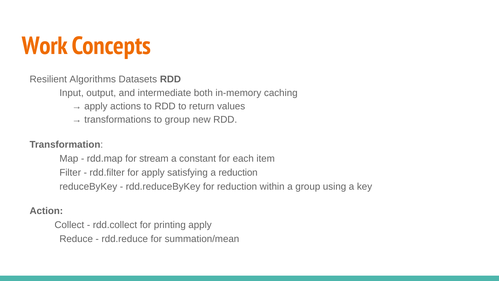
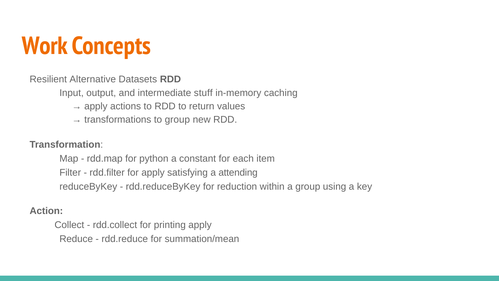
Algorithms: Algorithms -> Alternative
both: both -> stuff
stream: stream -> python
a reduction: reduction -> attending
